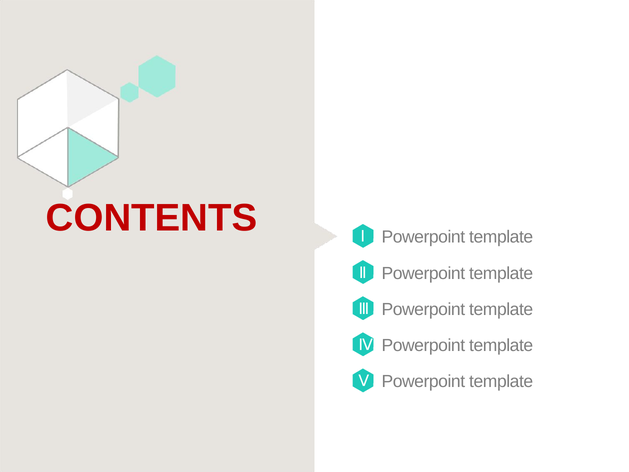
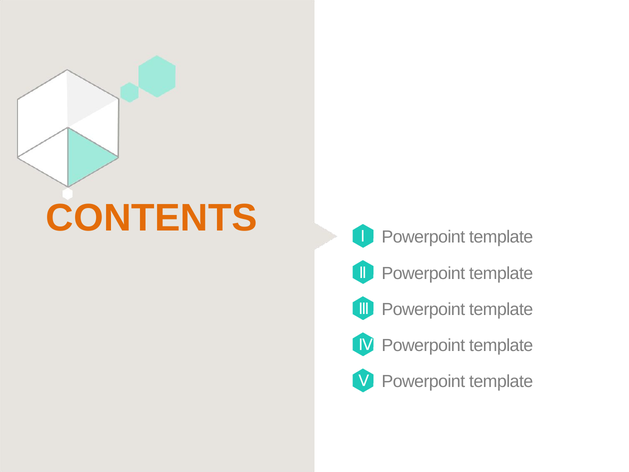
CONTENTS colour: red -> orange
